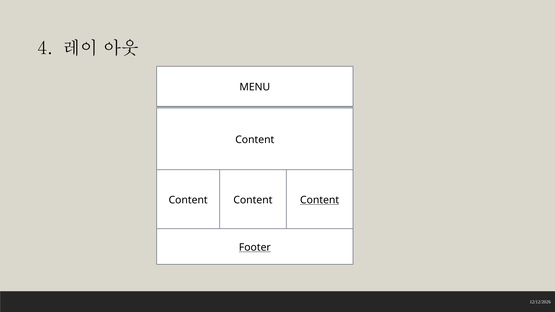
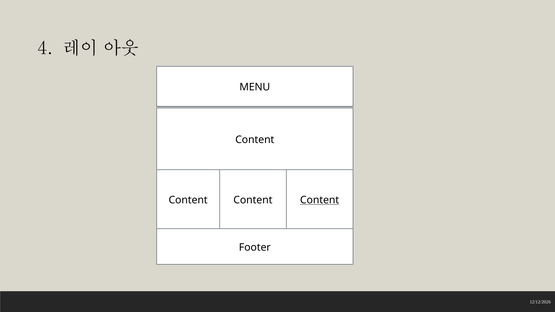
Footer underline: present -> none
